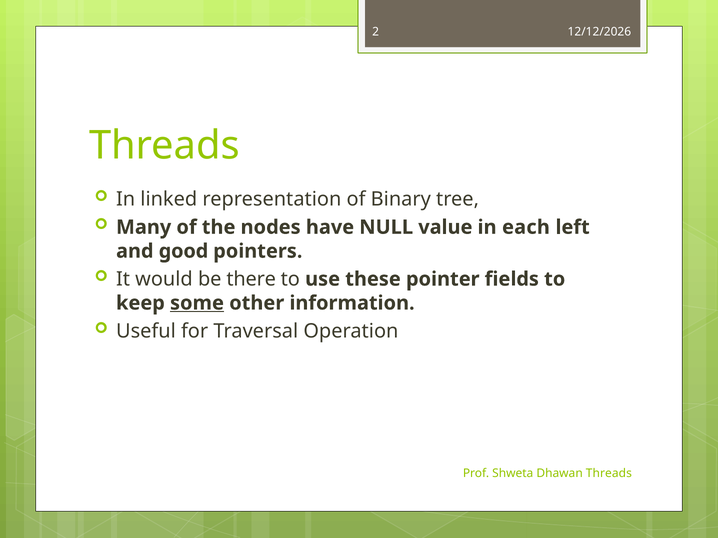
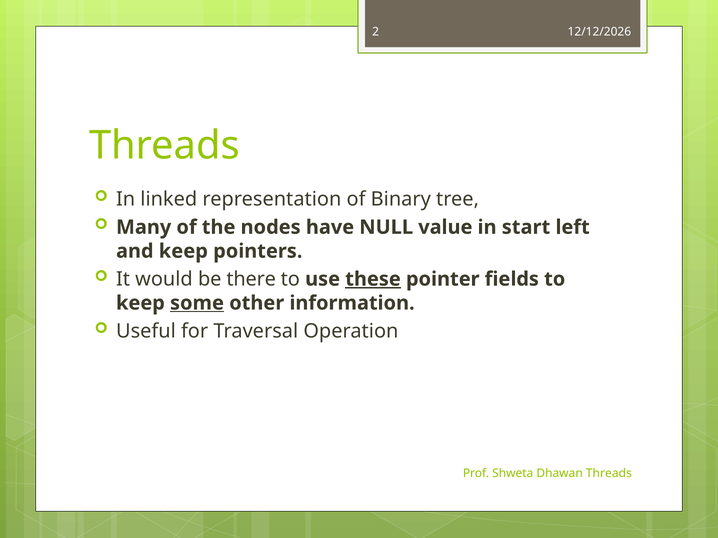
each: each -> start
and good: good -> keep
these underline: none -> present
